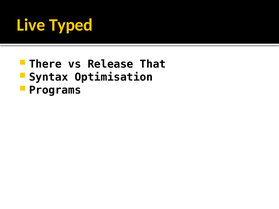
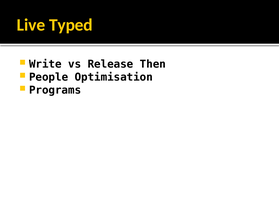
There: There -> Write
That: That -> Then
Syntax: Syntax -> People
